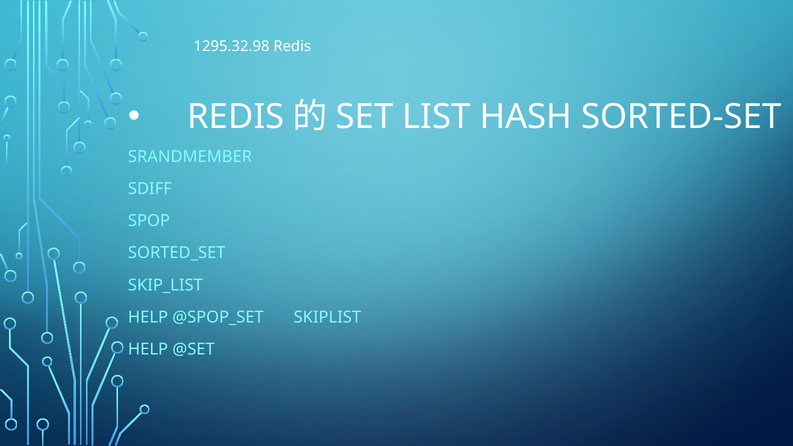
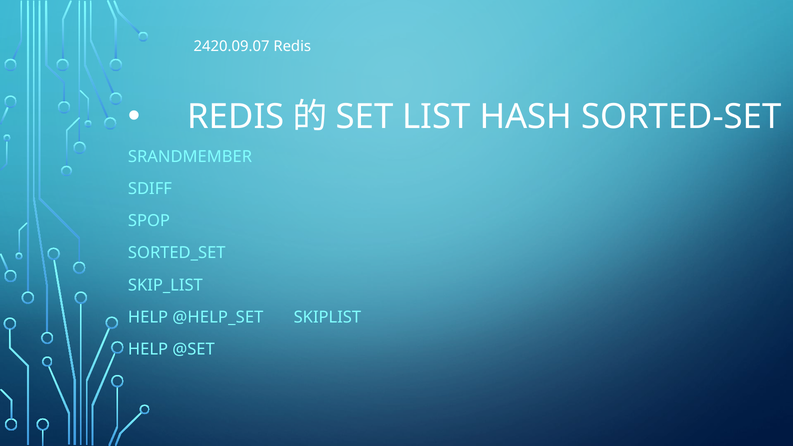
1295.32.98: 1295.32.98 -> 2420.09.07
@SPOP_SET: @SPOP_SET -> @HELP_SET
